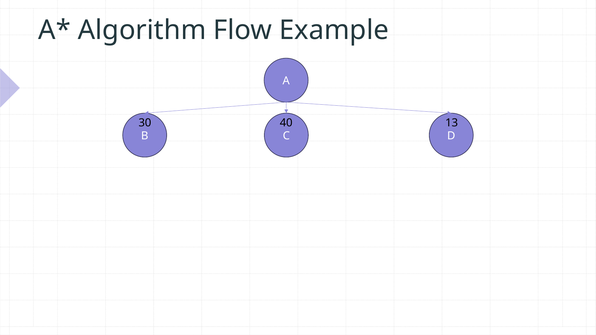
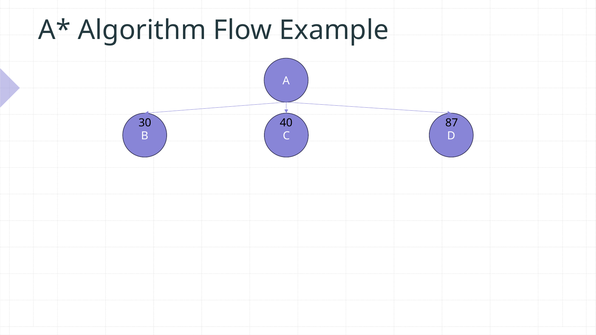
13: 13 -> 87
